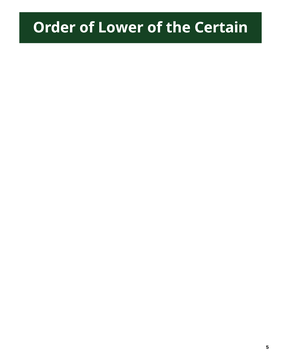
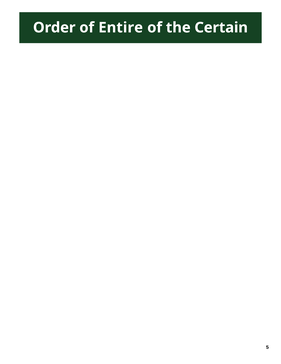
Lower: Lower -> Entire
